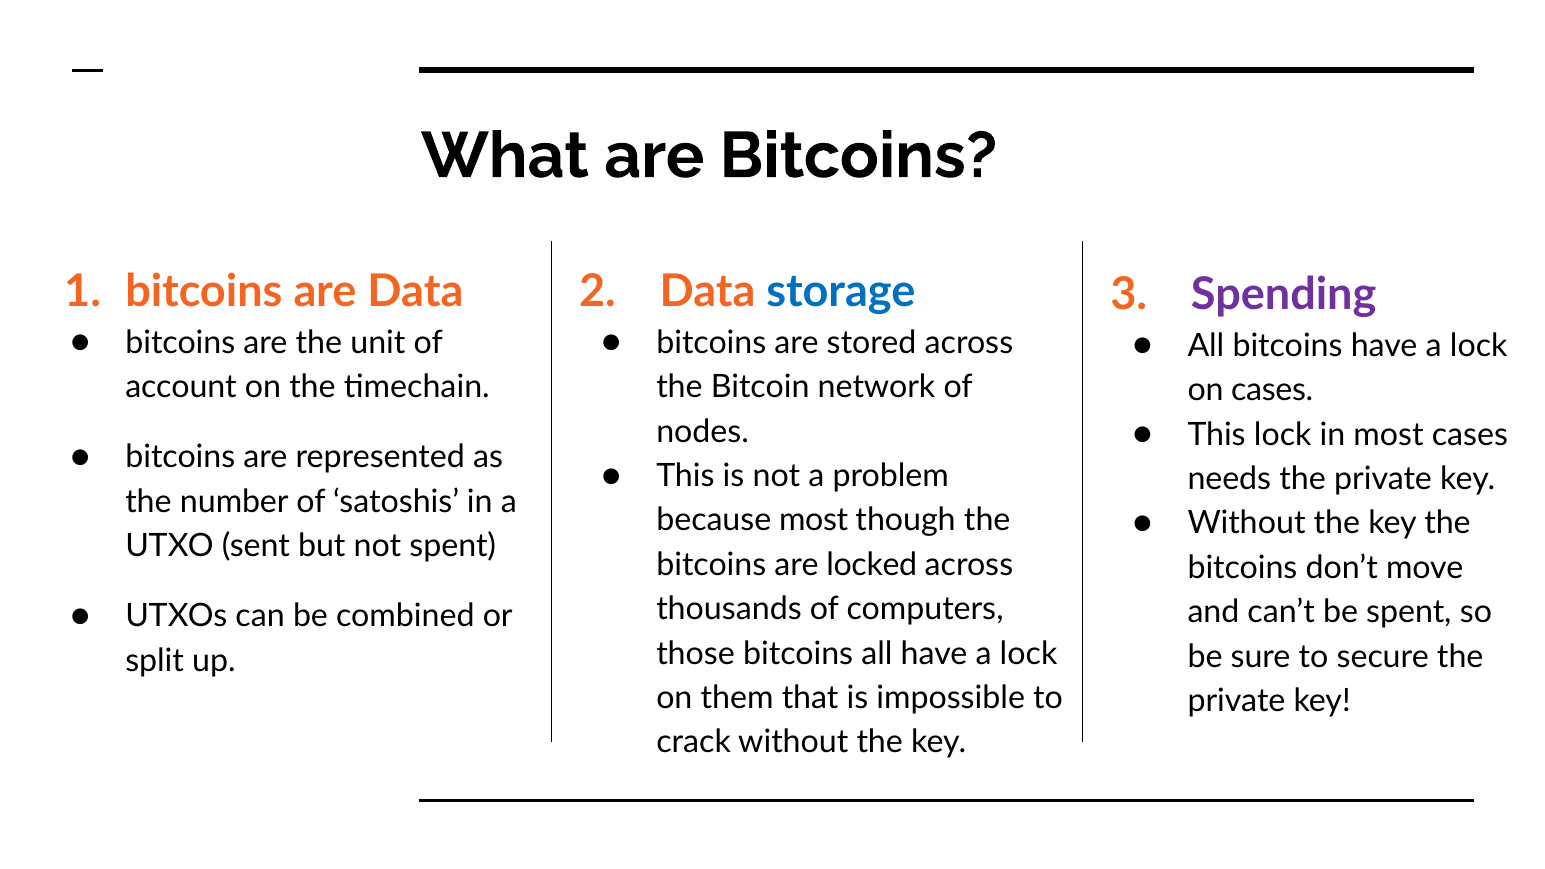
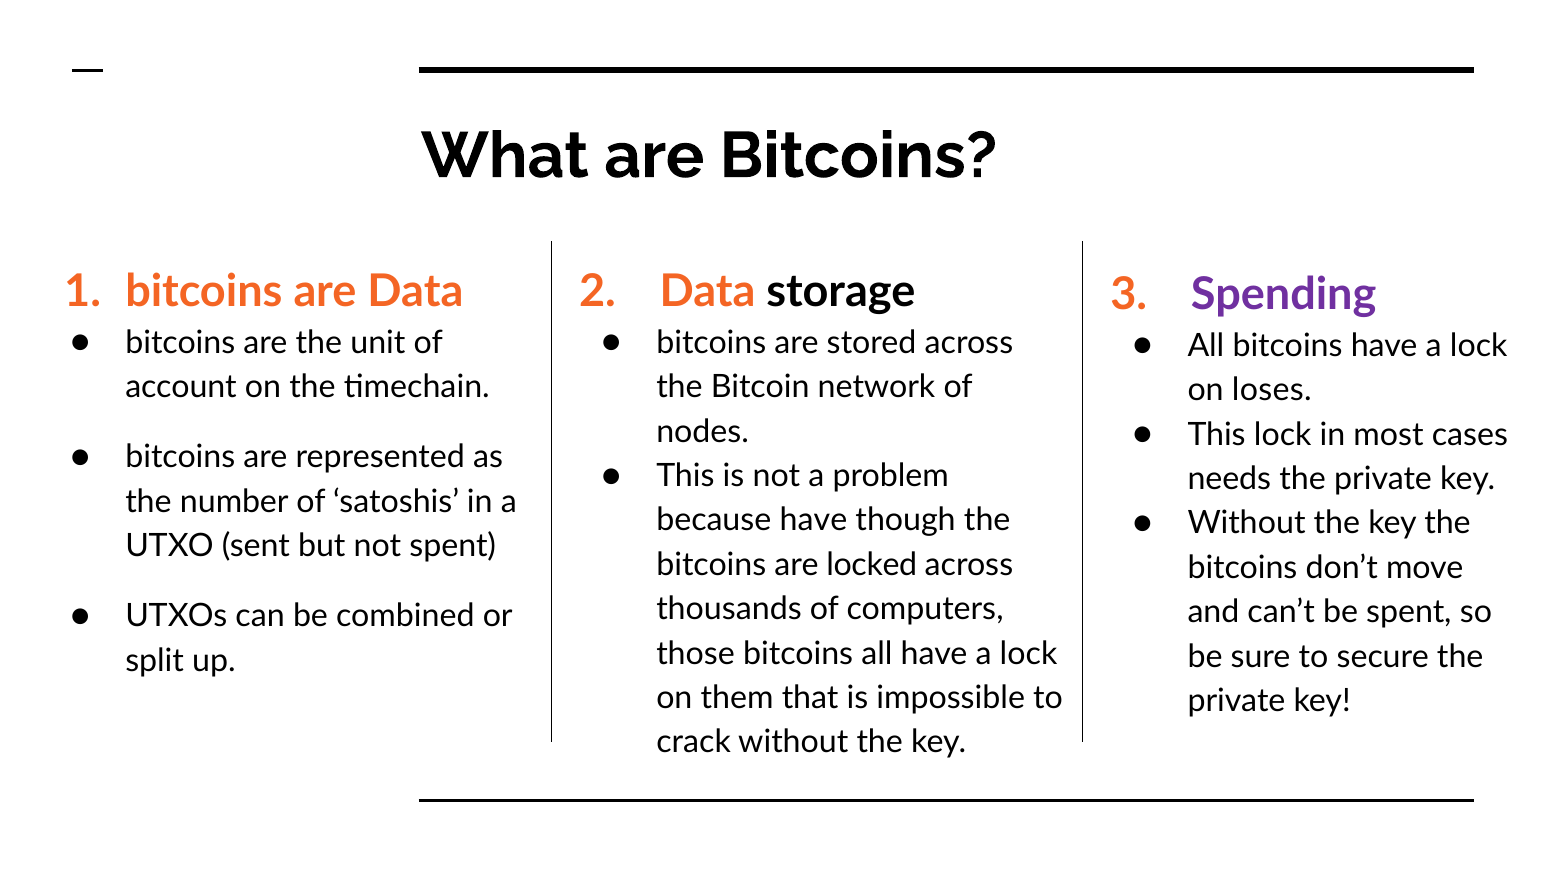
storage colour: blue -> black
on cases: cases -> loses
because most: most -> have
